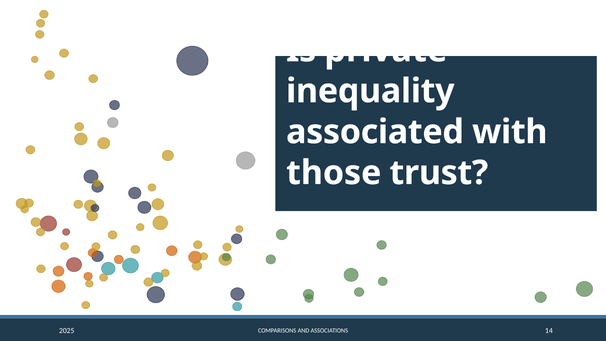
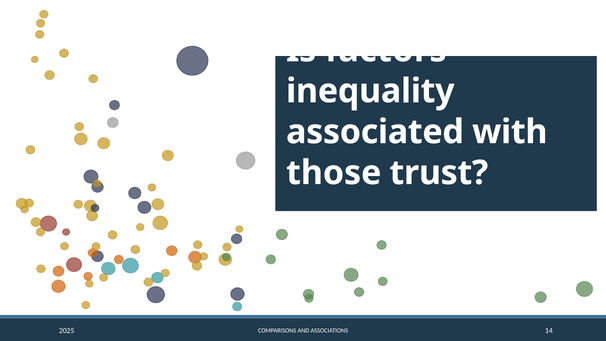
private: private -> factors
